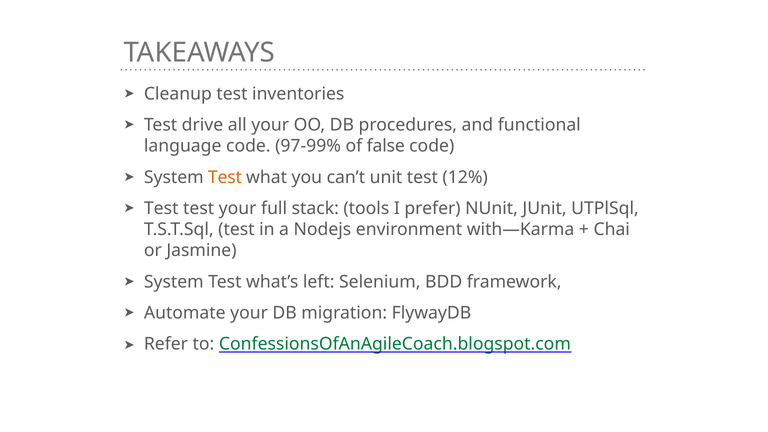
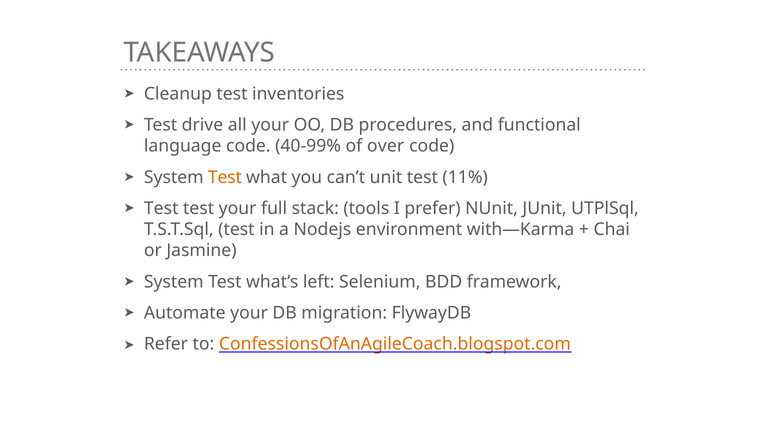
97-99%: 97-99% -> 40-99%
false: false -> over
12%: 12% -> 11%
ConfessionsOfAnAgileCoach.blogspot.com colour: green -> orange
